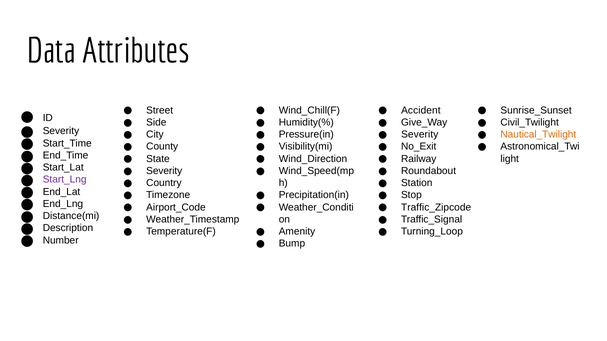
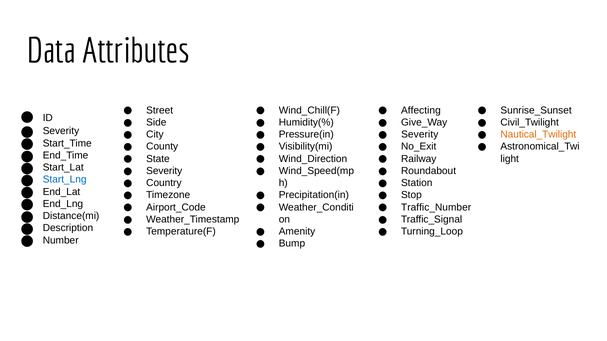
Accident: Accident -> Affecting
Start_Lng colour: purple -> blue
Traffic_Zipcode: Traffic_Zipcode -> Traffic_Number
